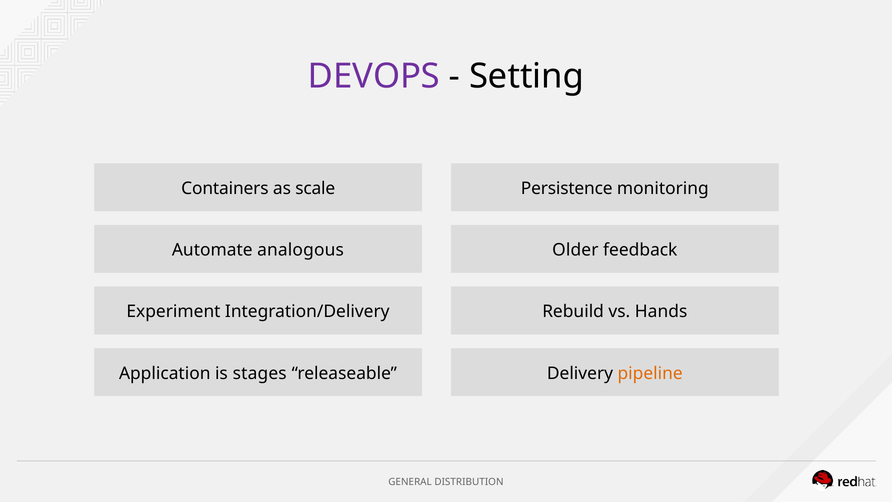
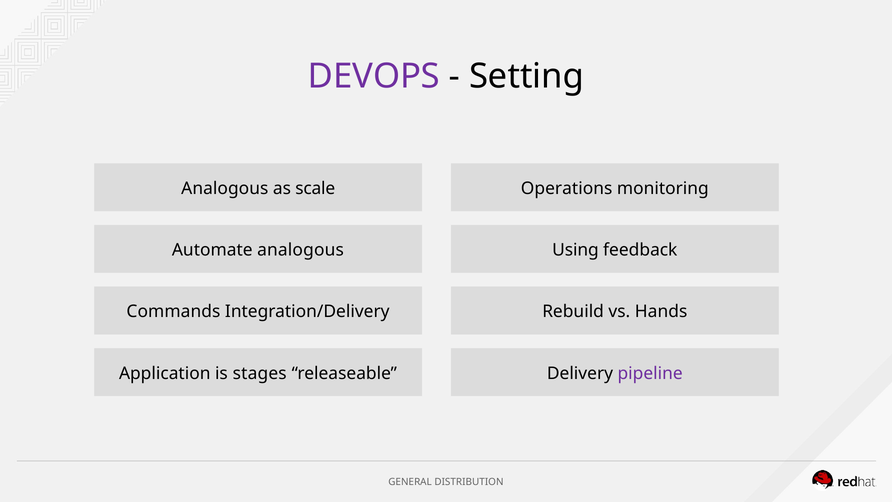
Containers at (225, 188): Containers -> Analogous
Persistence: Persistence -> Operations
Older: Older -> Using
Experiment: Experiment -> Commands
pipeline colour: orange -> purple
